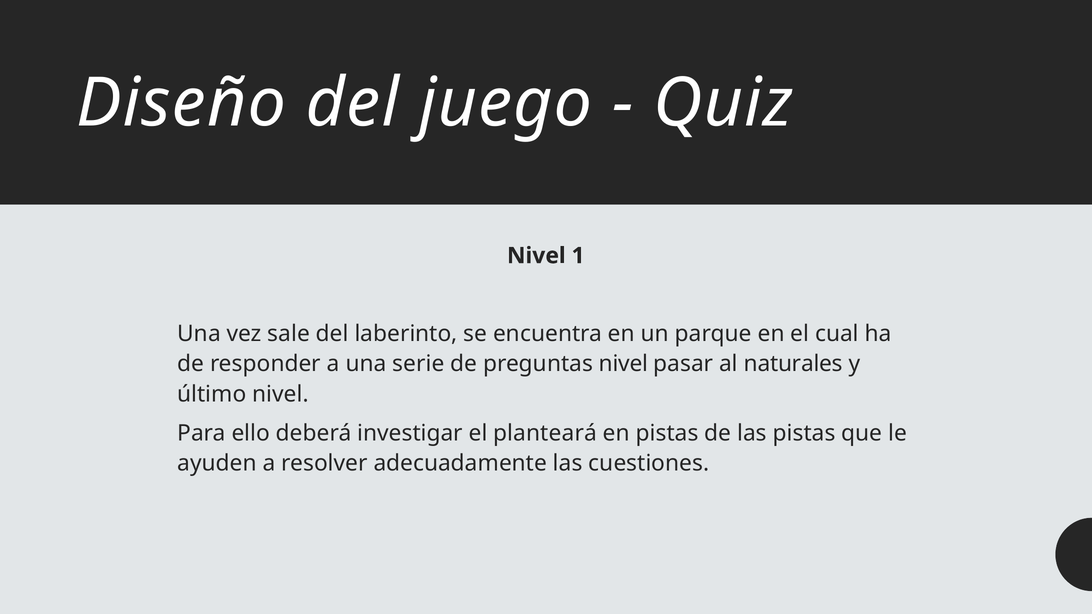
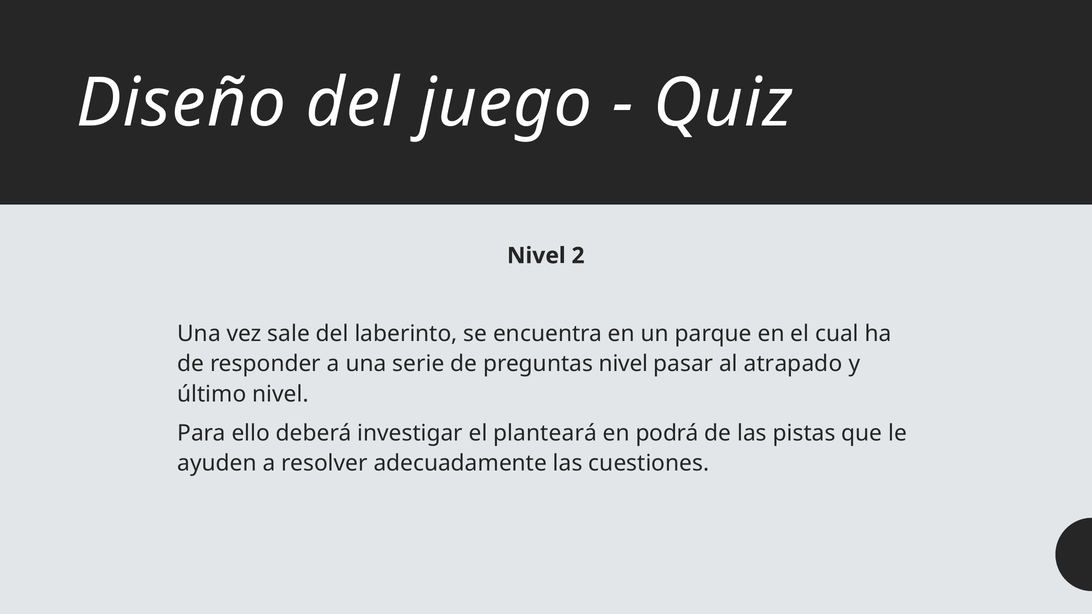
1: 1 -> 2
naturales: naturales -> atrapado
en pistas: pistas -> podrá
